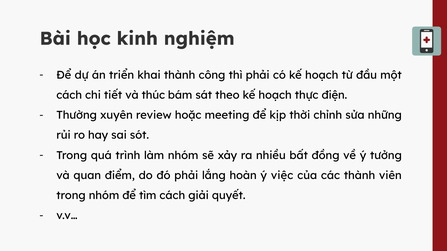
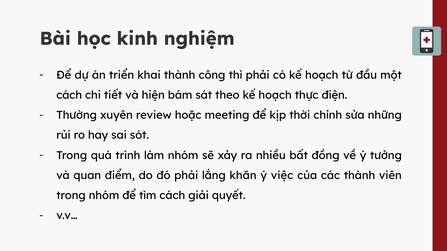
thúc: thúc -> hiện
hoàn: hoàn -> khăn
